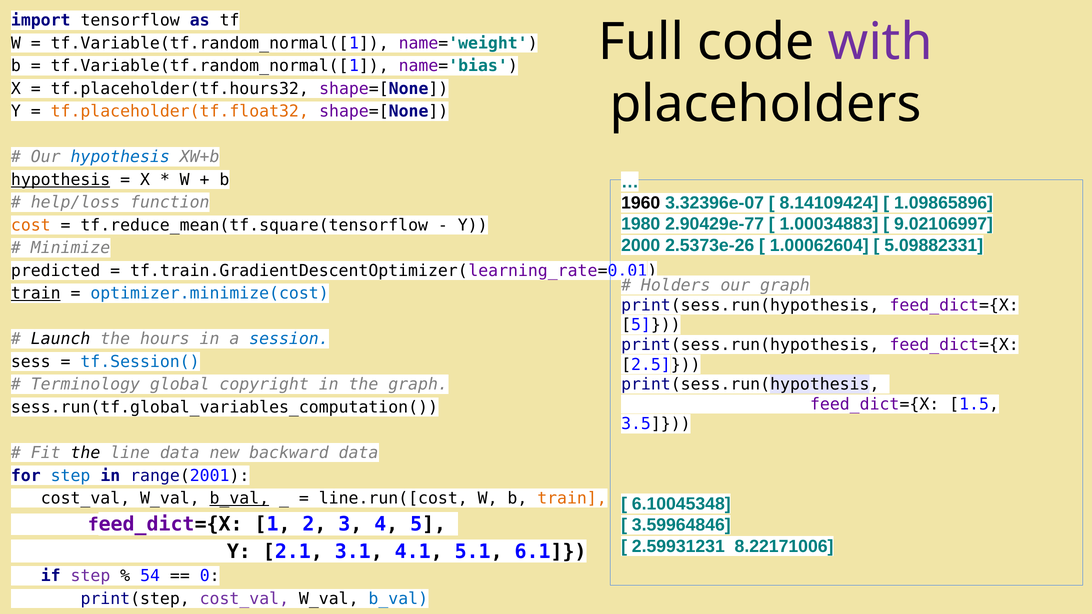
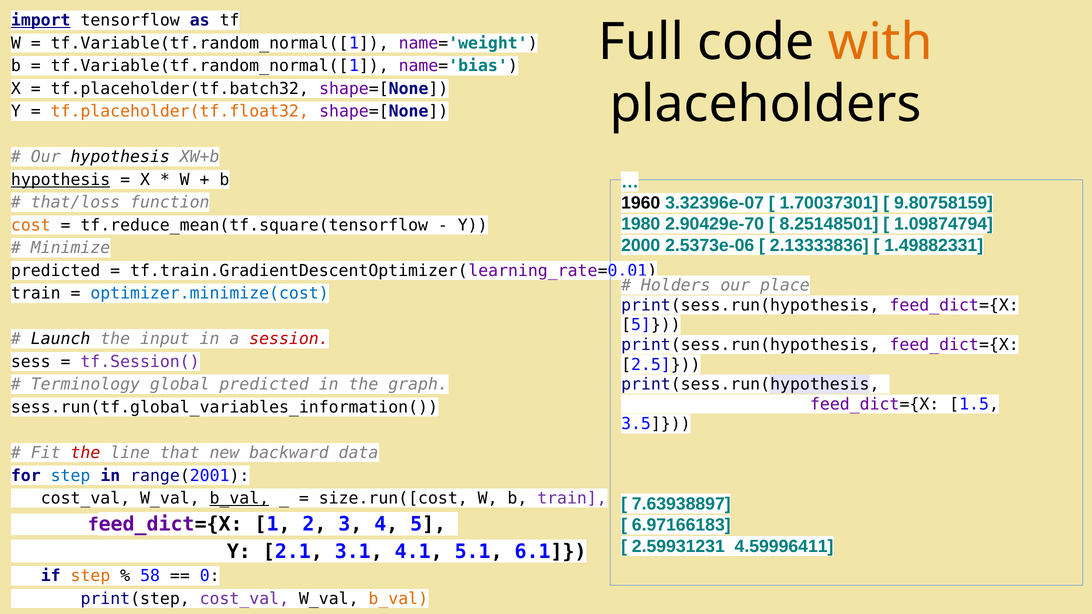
import underline: none -> present
with colour: purple -> orange
tf.placeholder(tf.hours32: tf.placeholder(tf.hours32 -> tf.placeholder(tf.batch32
hypothesis at (120, 157) colour: blue -> black
8.14109424: 8.14109424 -> 1.70037301
1.09865896: 1.09865896 -> 9.80758159
help/loss: help/loss -> that/loss
2.90429e-77: 2.90429e-77 -> 2.90429e-70
1.00034883: 1.00034883 -> 8.25148501
9.02106997: 9.02106997 -> 1.09874794
2.5373e-26: 2.5373e-26 -> 2.5373e-06
1.00062604: 1.00062604 -> 2.13333836
5.09882331: 5.09882331 -> 1.49882331
our graph: graph -> place
train at (36, 294) underline: present -> none
hours: hours -> input
session colour: blue -> red
tf.Session( colour: blue -> purple
global copyright: copyright -> predicted
sess.run(tf.global_variables_computation(: sess.run(tf.global_variables_computation( -> sess.run(tf.global_variables_information(
the at (85, 453) colour: black -> red
line data: data -> that
line.run([cost: line.run([cost -> size.run([cost
train at (572, 499) colour: orange -> purple
6.10045348: 6.10045348 -> 7.63938897
3.59964846: 3.59964846 -> 6.97166183
8.22171006: 8.22171006 -> 4.59996411
step at (90, 576) colour: purple -> orange
54: 54 -> 58
b_val at (398, 599) colour: blue -> orange
